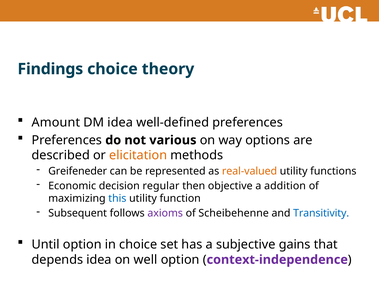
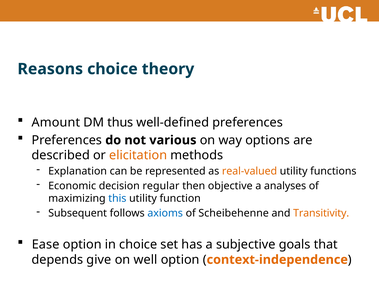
Findings: Findings -> Reasons
DM idea: idea -> thus
Greifeneder: Greifeneder -> Explanation
addition: addition -> analyses
axioms colour: purple -> blue
Transitivity colour: blue -> orange
Until: Until -> Ease
gains: gains -> goals
depends idea: idea -> give
context-independence colour: purple -> orange
